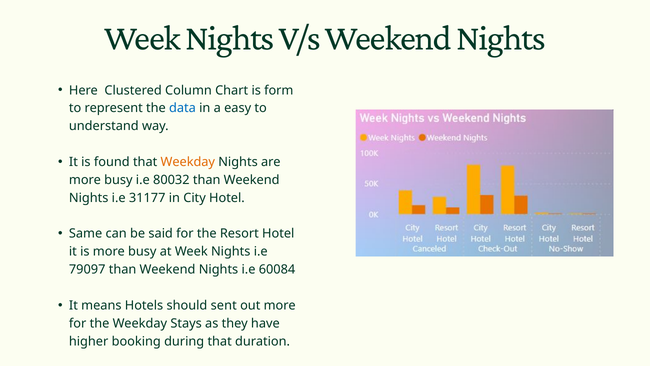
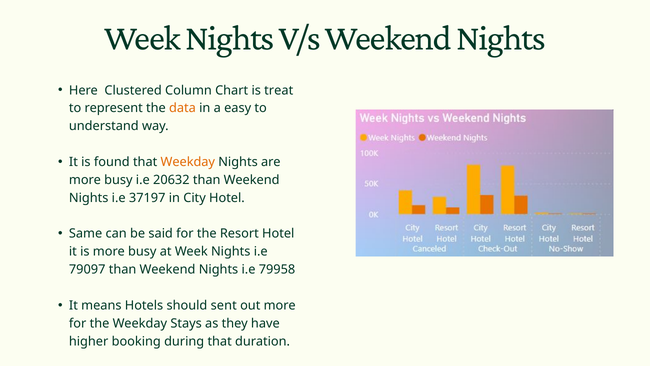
form: form -> treat
data colour: blue -> orange
80032: 80032 -> 20632
31177: 31177 -> 37197
60084: 60084 -> 79958
